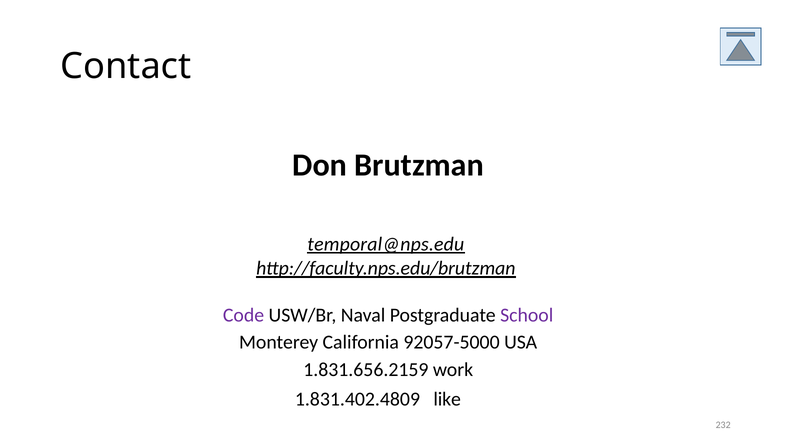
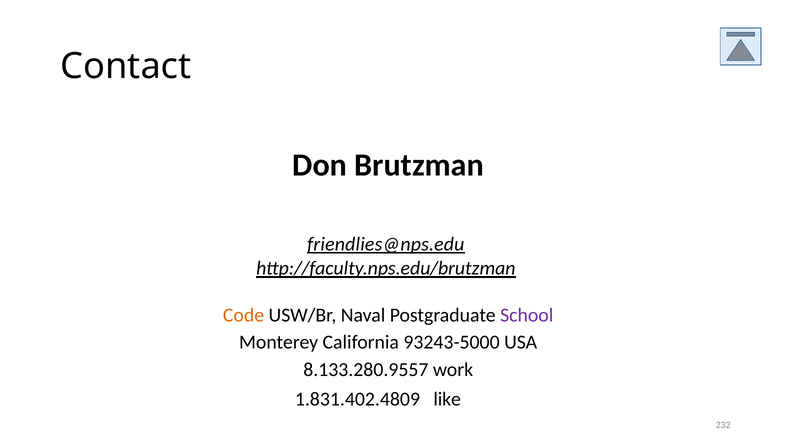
temporal@nps.edu: temporal@nps.edu -> friendlies@nps.edu
Code colour: purple -> orange
92057-5000: 92057-5000 -> 93243-5000
1.831.656.2159: 1.831.656.2159 -> 8.133.280.9557
